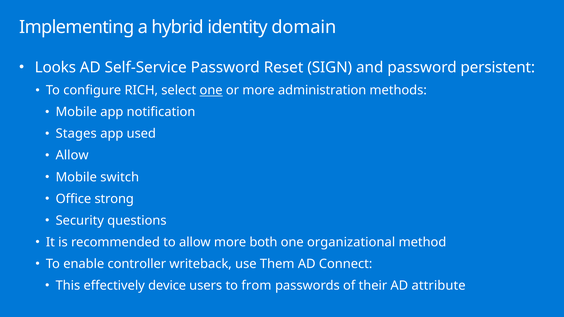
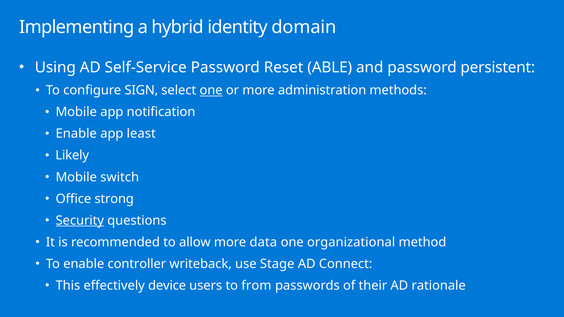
Looks: Looks -> Using
SIGN: SIGN -> ABLE
RICH: RICH -> SIGN
Stages at (76, 134): Stages -> Enable
used: used -> least
Allow at (72, 156): Allow -> Likely
Security underline: none -> present
both: both -> data
Them: Them -> Stage
attribute: attribute -> rationale
